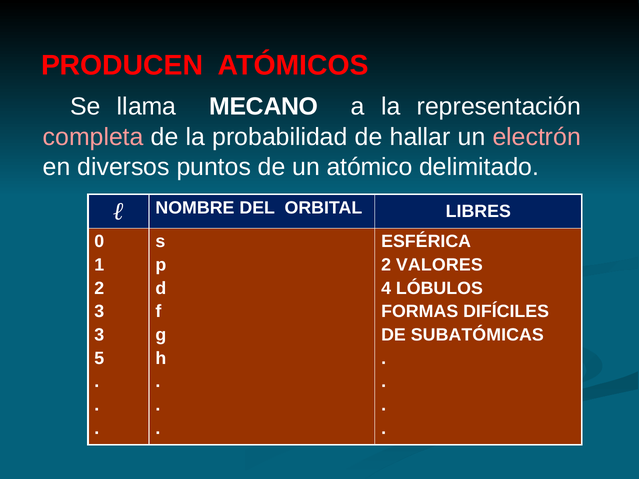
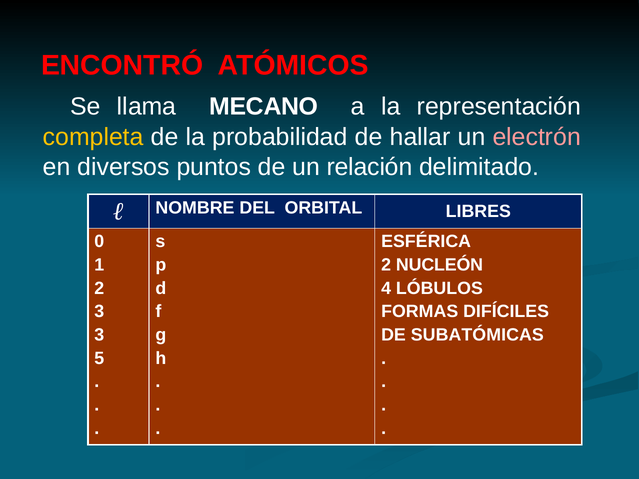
PRODUCEN: PRODUCEN -> ENCONTRÓ
completa colour: pink -> yellow
atómico: atómico -> relación
VALORES: VALORES -> NUCLEÓN
